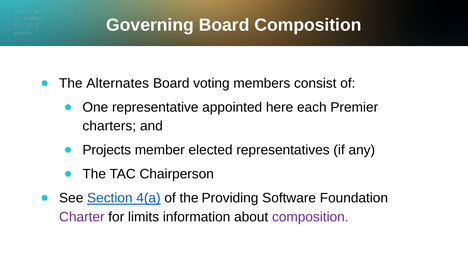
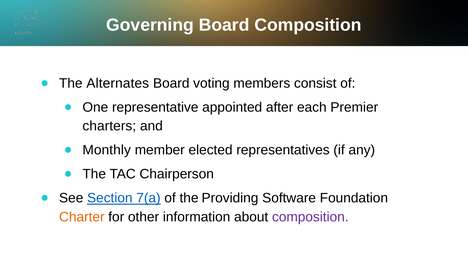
here: here -> after
Projects: Projects -> Monthly
4(a: 4(a -> 7(a
Charter colour: purple -> orange
limits: limits -> other
